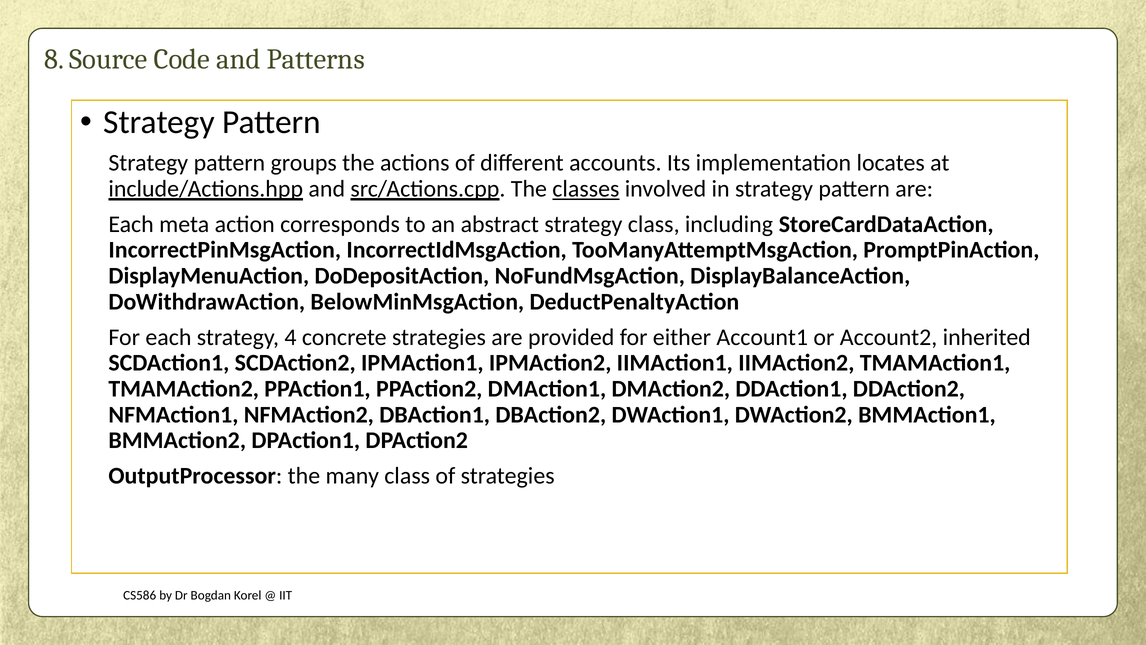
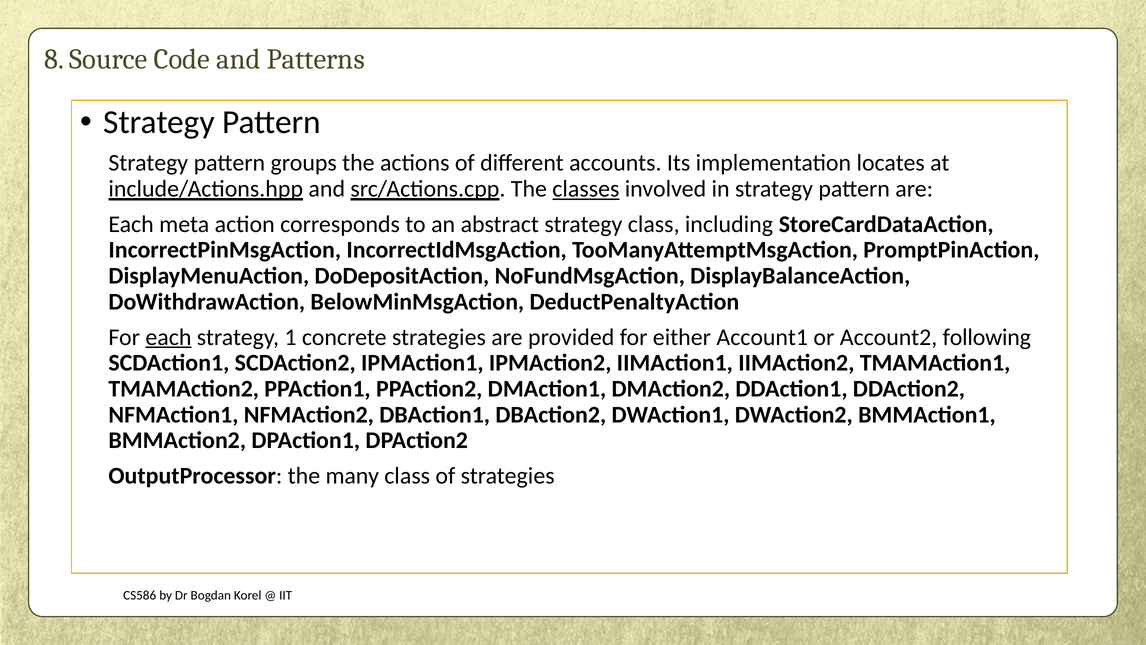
each at (168, 337) underline: none -> present
4: 4 -> 1
inherited: inherited -> following
